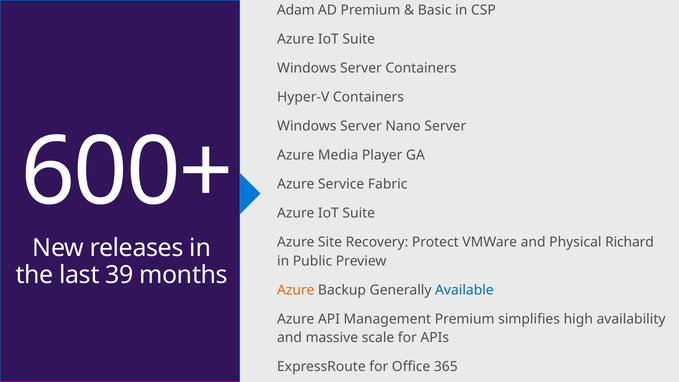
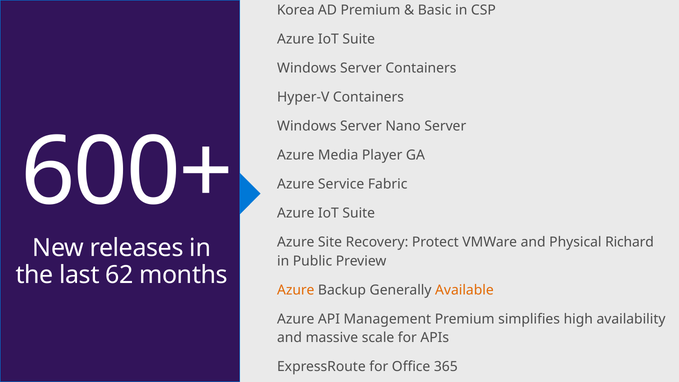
Adam: Adam -> Korea
39: 39 -> 62
Available colour: blue -> orange
